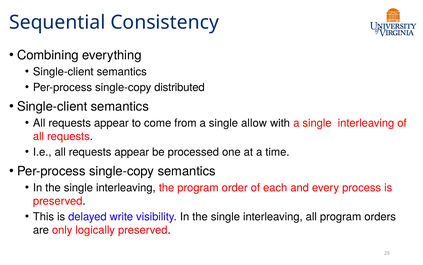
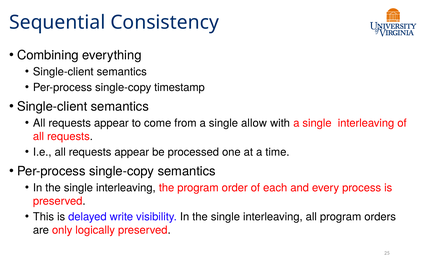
distributed: distributed -> timestamp
